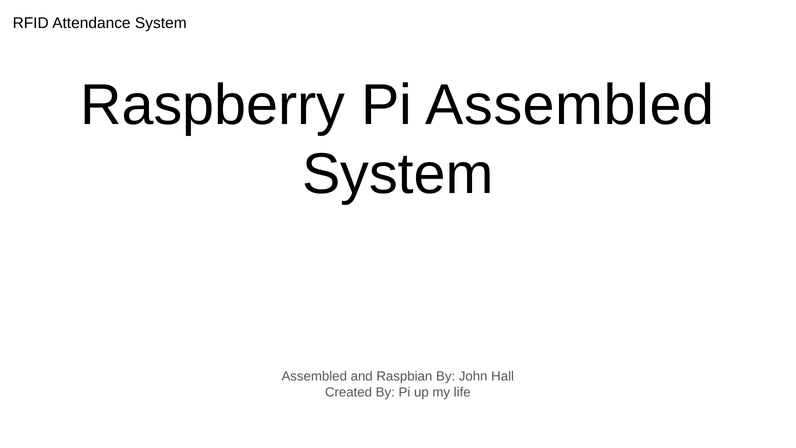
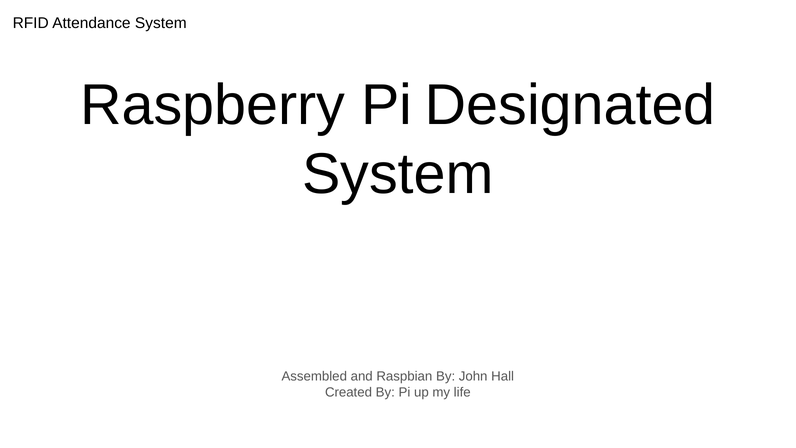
Pi Assembled: Assembled -> Designated
